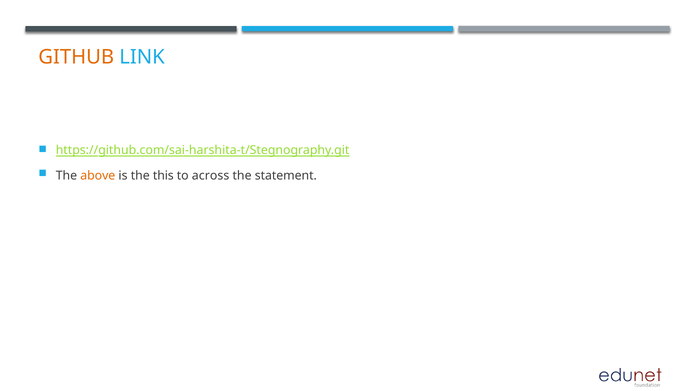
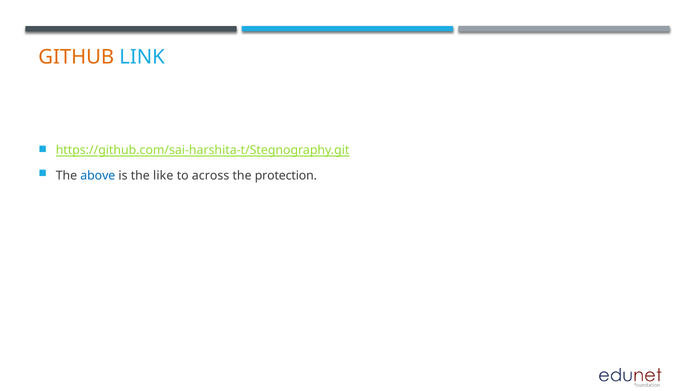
above colour: orange -> blue
this: this -> like
statement: statement -> protection
